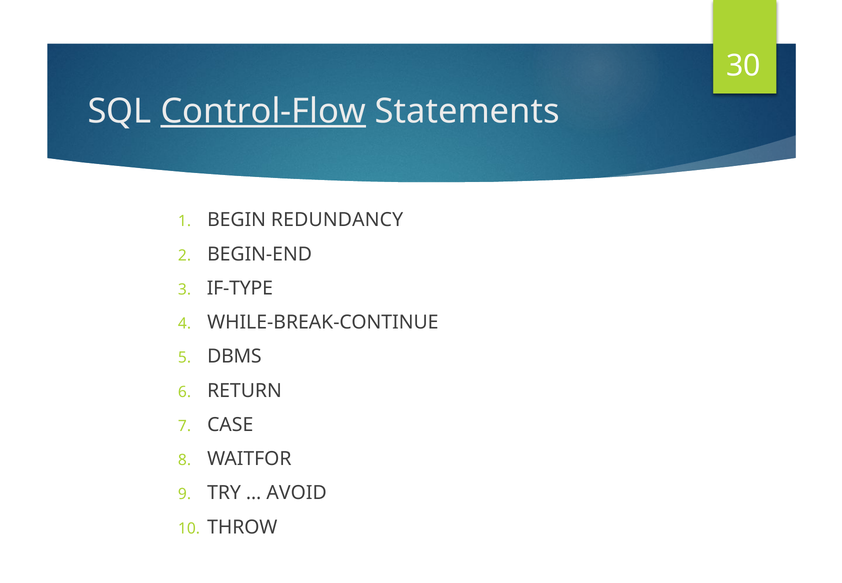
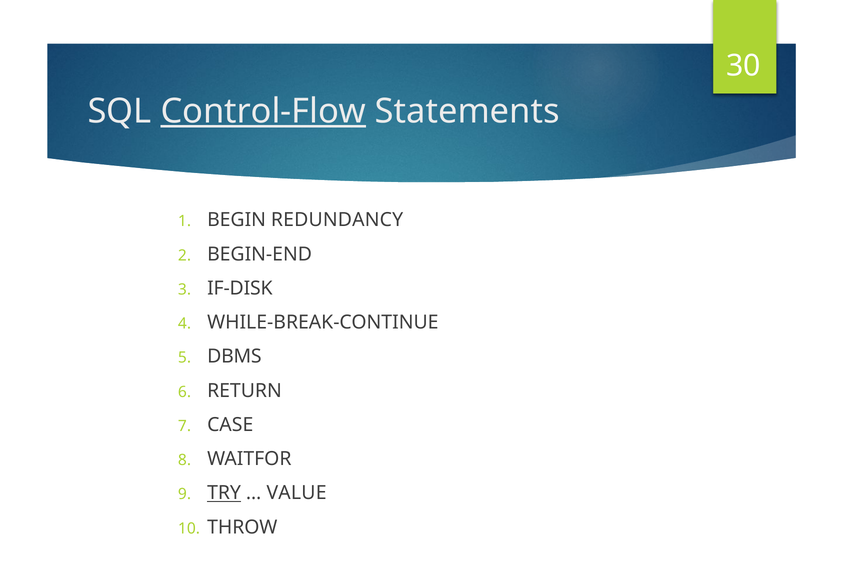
IF-TYPE: IF-TYPE -> IF-DISK
TRY underline: none -> present
AVOID: AVOID -> VALUE
